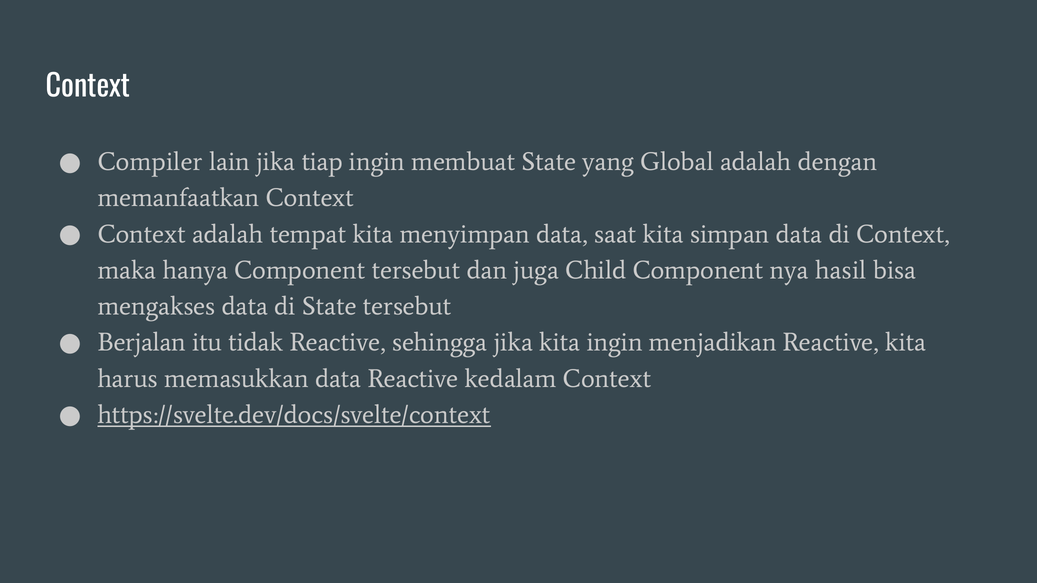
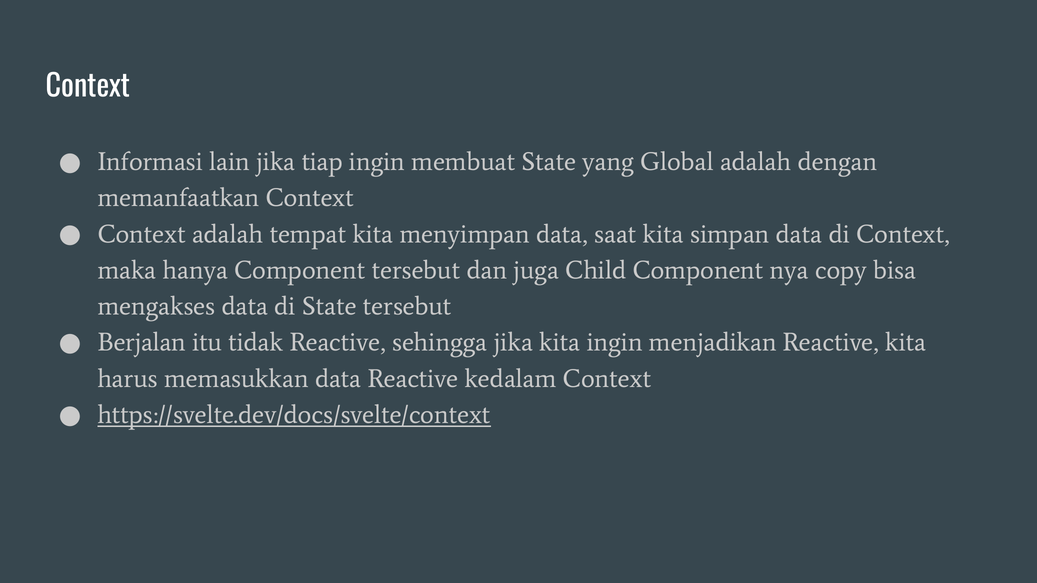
Compiler: Compiler -> Informasi
hasil: hasil -> copy
